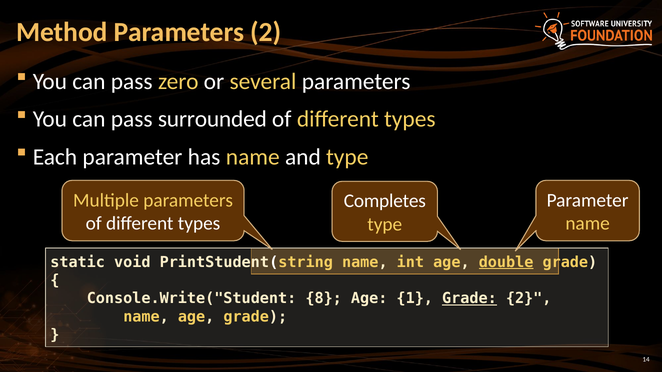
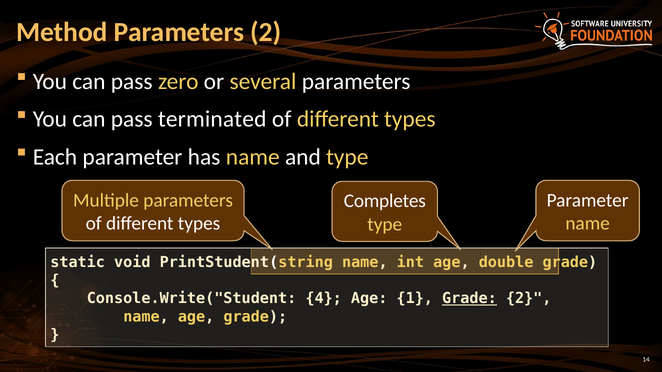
surrounded: surrounded -> terminated
double underline: present -> none
8: 8 -> 4
